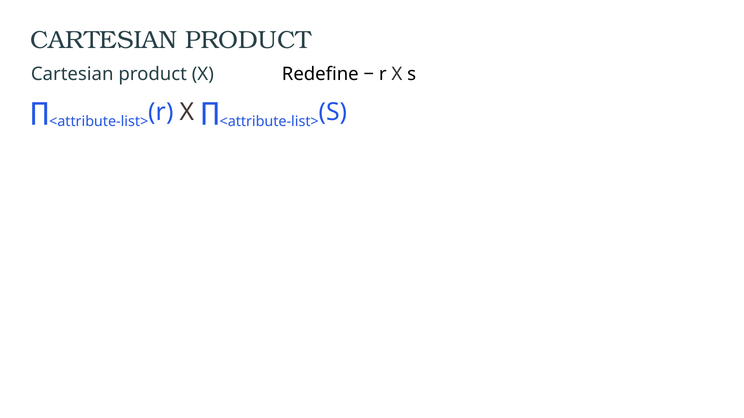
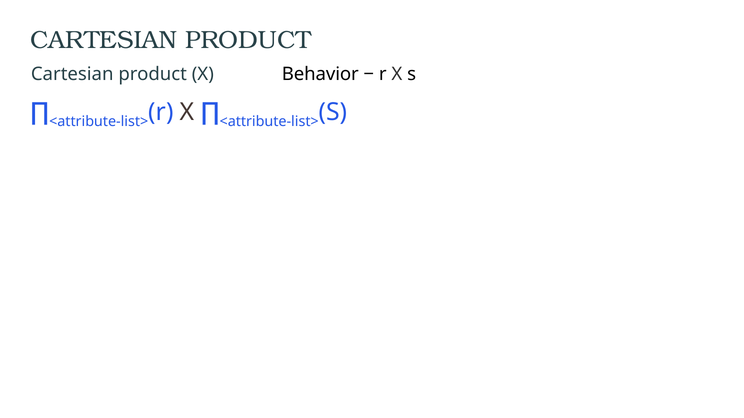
Redefine: Redefine -> Behavior
